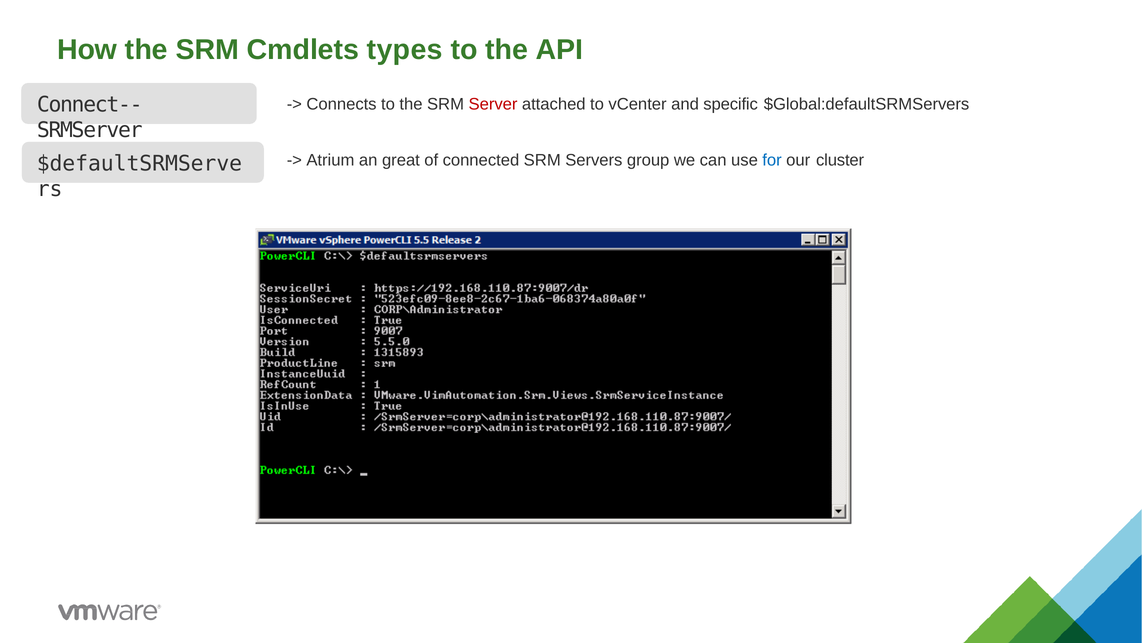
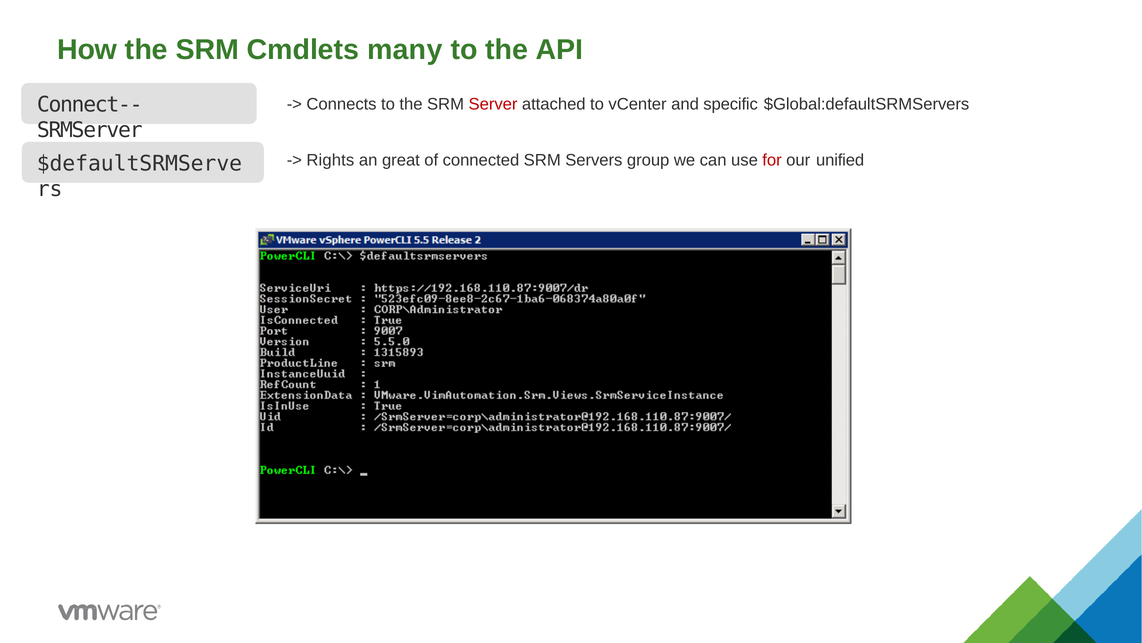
types: types -> many
Atrium: Atrium -> Rights
for colour: blue -> red
cluster: cluster -> unified
